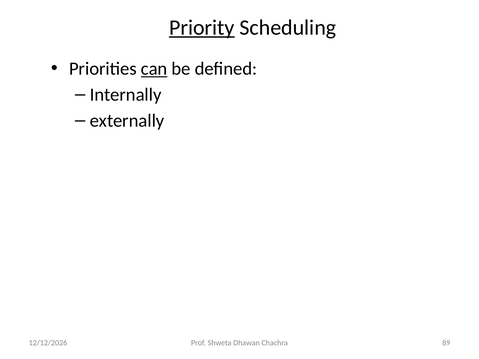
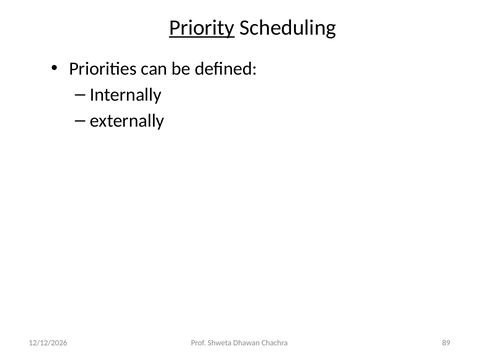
can underline: present -> none
